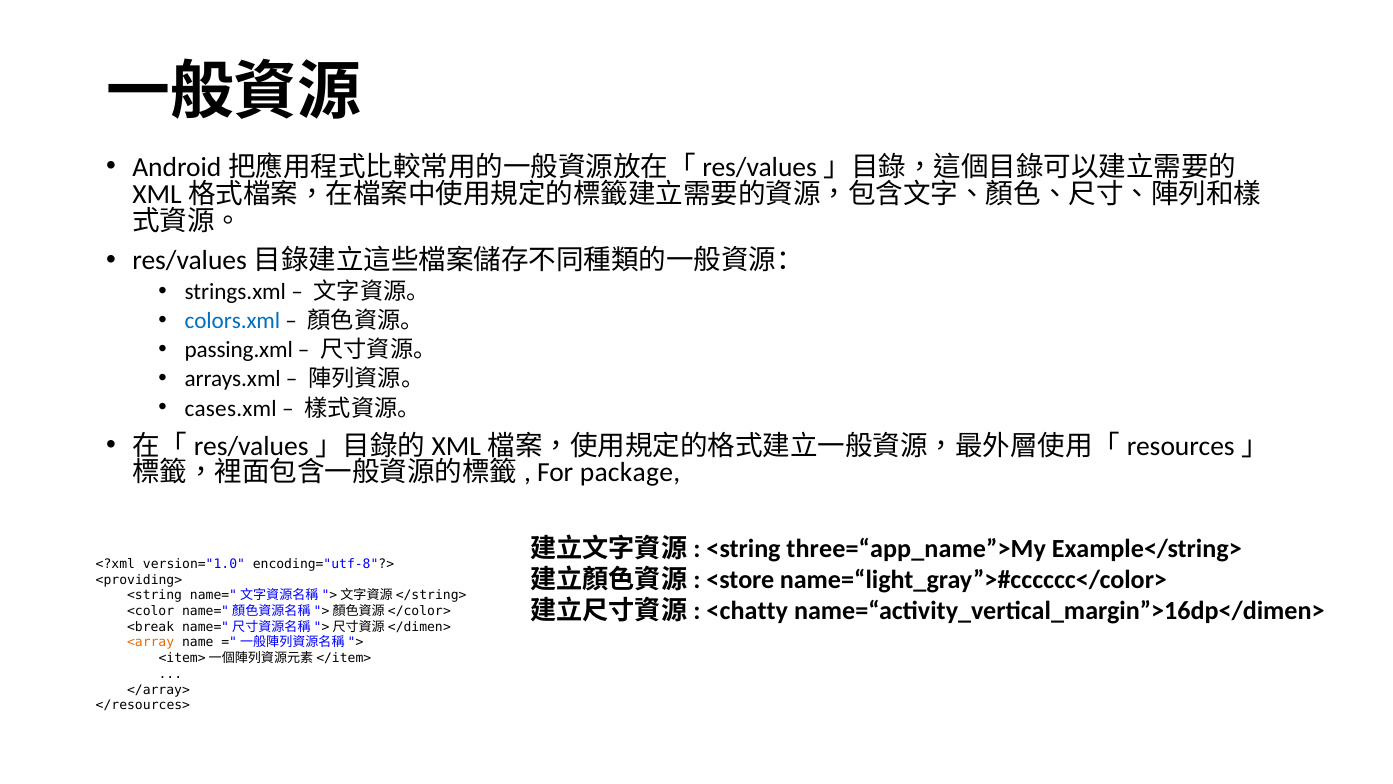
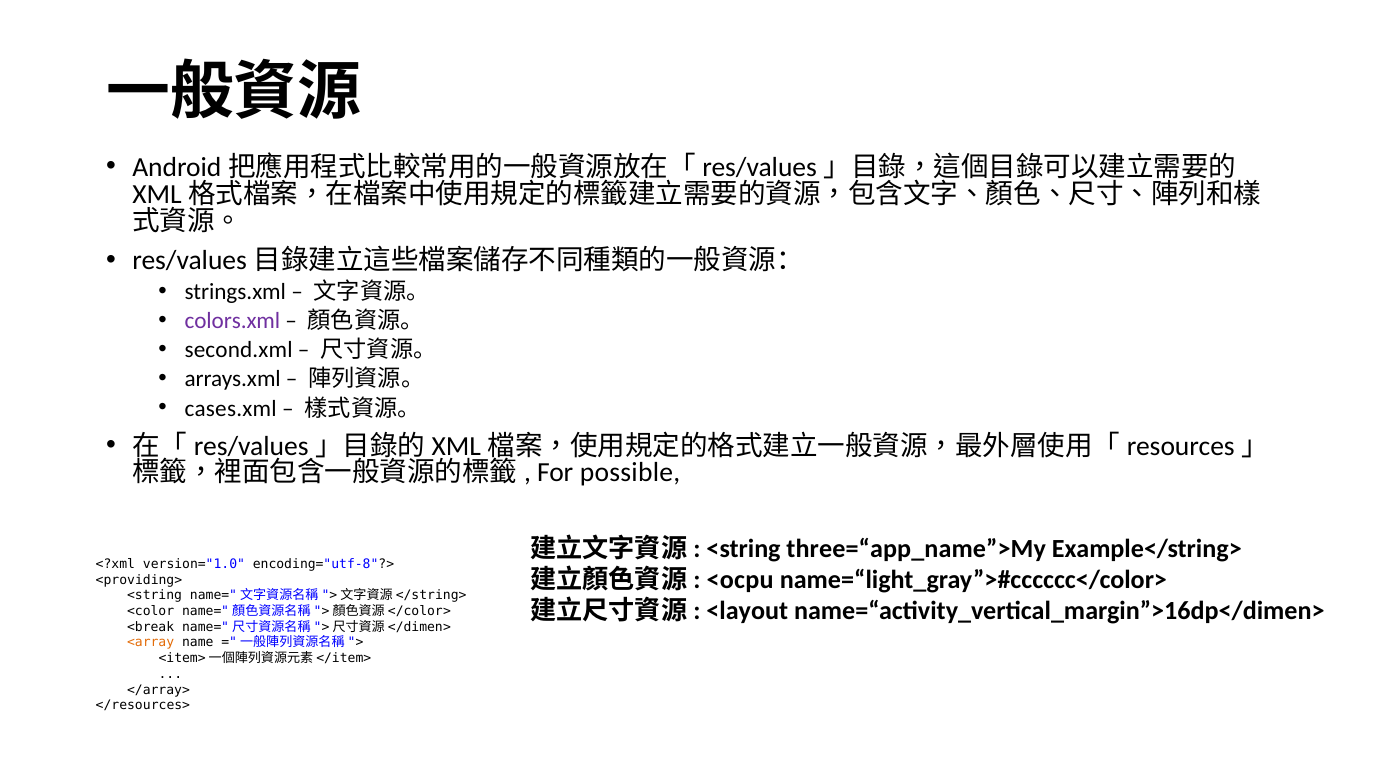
colors.xml colour: blue -> purple
passing.xml: passing.xml -> second.xml
package: package -> possible
<store: <store -> <ocpu
<chatty: <chatty -> <layout
